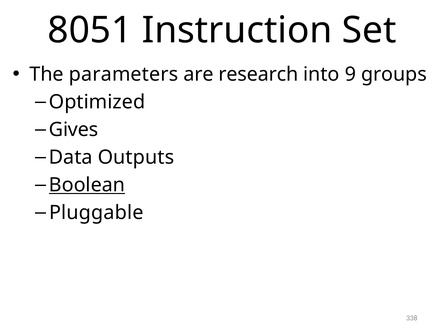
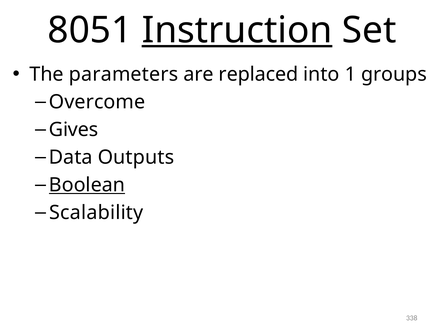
Instruction underline: none -> present
research: research -> replaced
9: 9 -> 1
Optimized: Optimized -> Overcome
Pluggable: Pluggable -> Scalability
